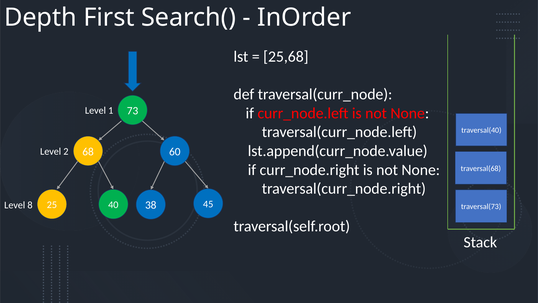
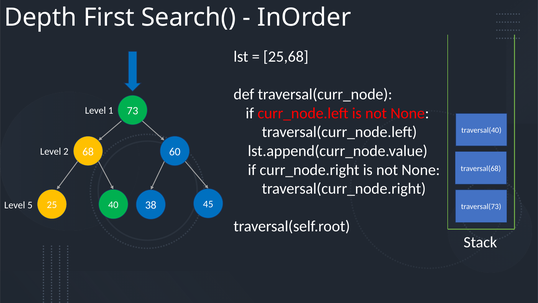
8: 8 -> 5
